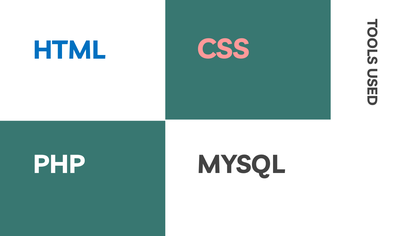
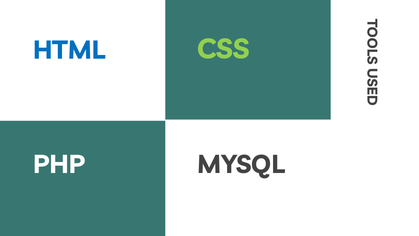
CSS colour: pink -> light green
